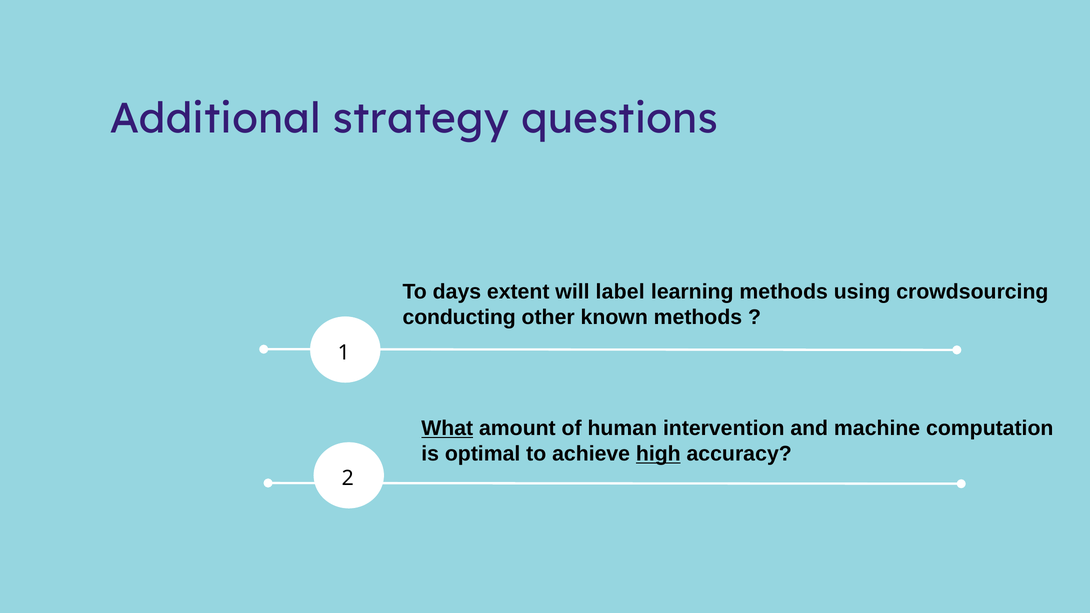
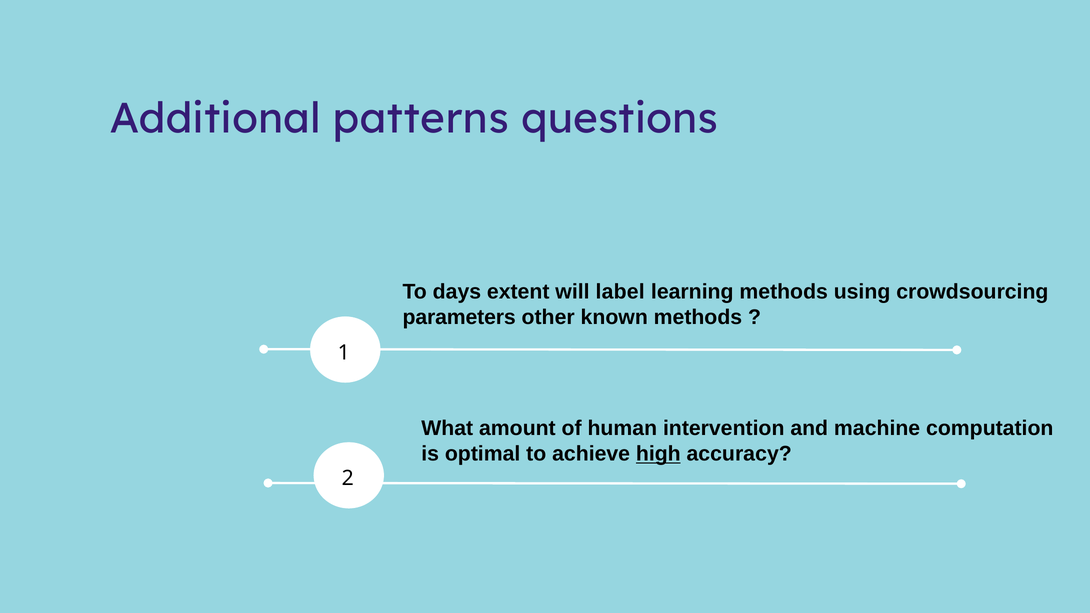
strategy: strategy -> patterns
conducting: conducting -> parameters
What underline: present -> none
